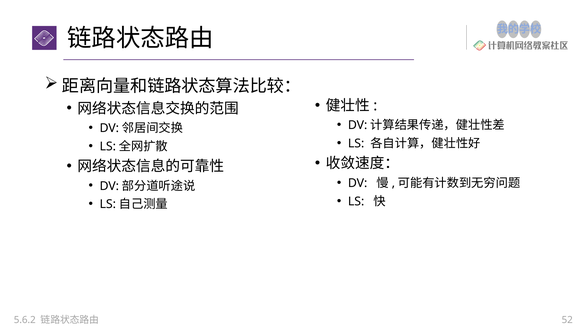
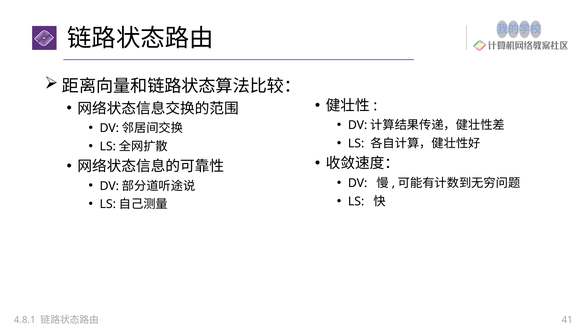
5.6.2: 5.6.2 -> 4.8.1
52: 52 -> 41
